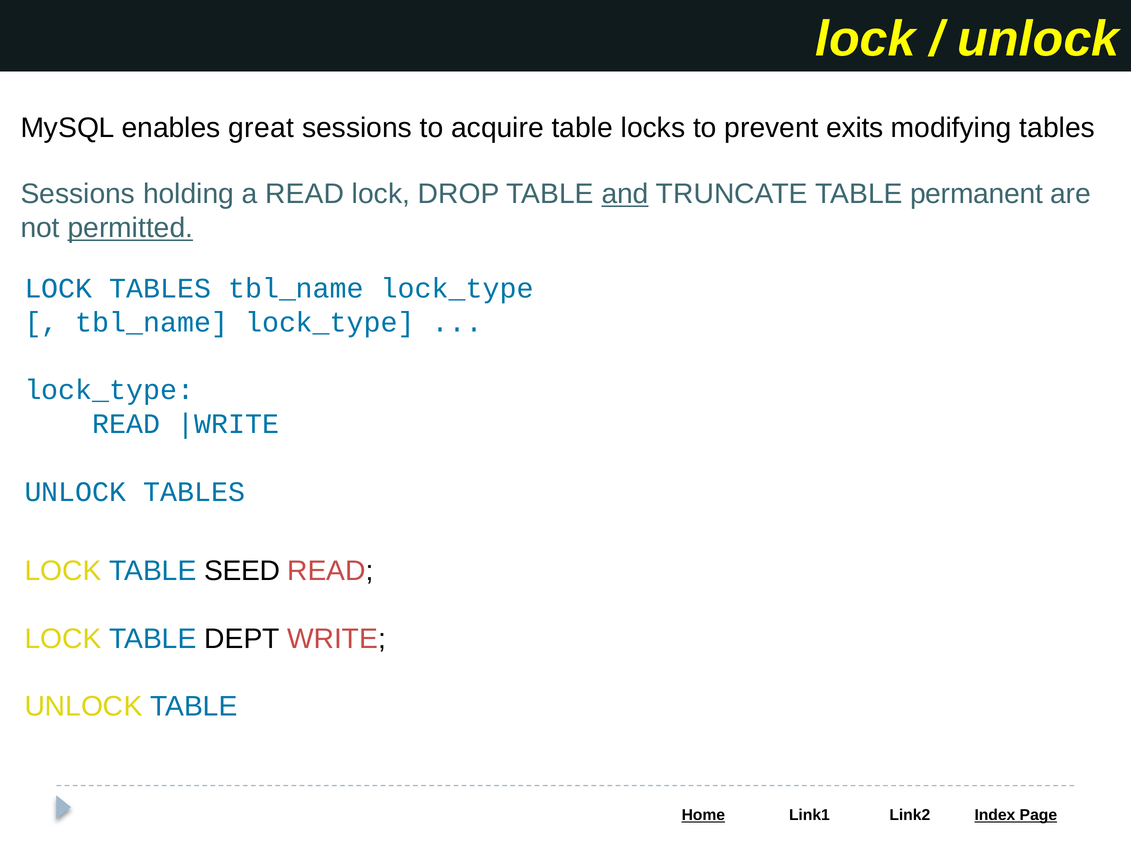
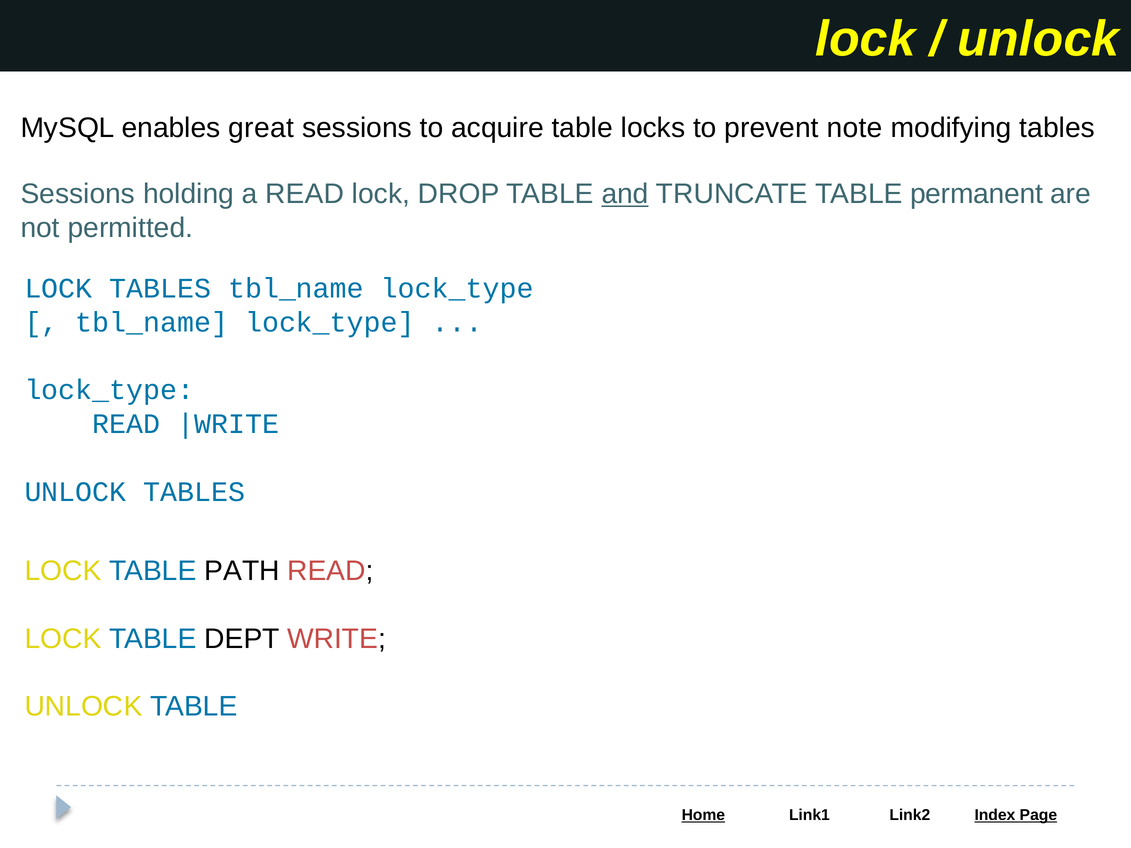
exits: exits -> note
permitted underline: present -> none
SEED: SEED -> PATH
